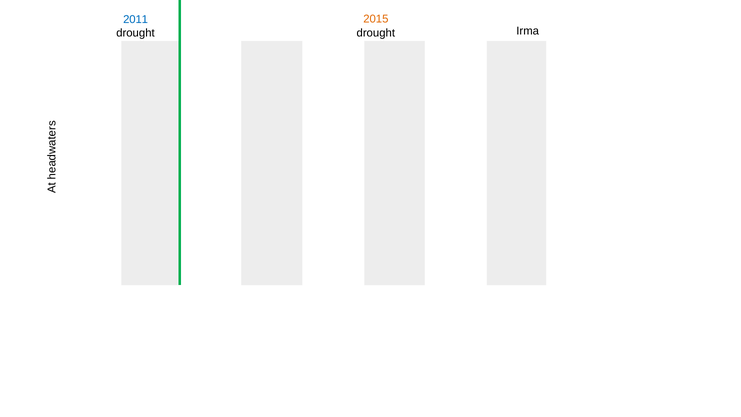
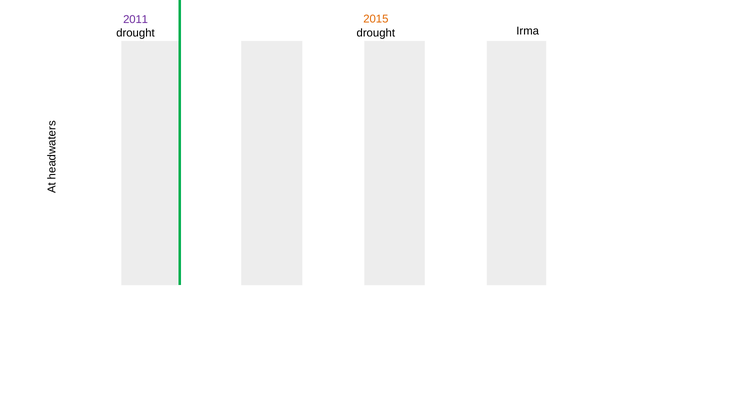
2011 colour: blue -> purple
